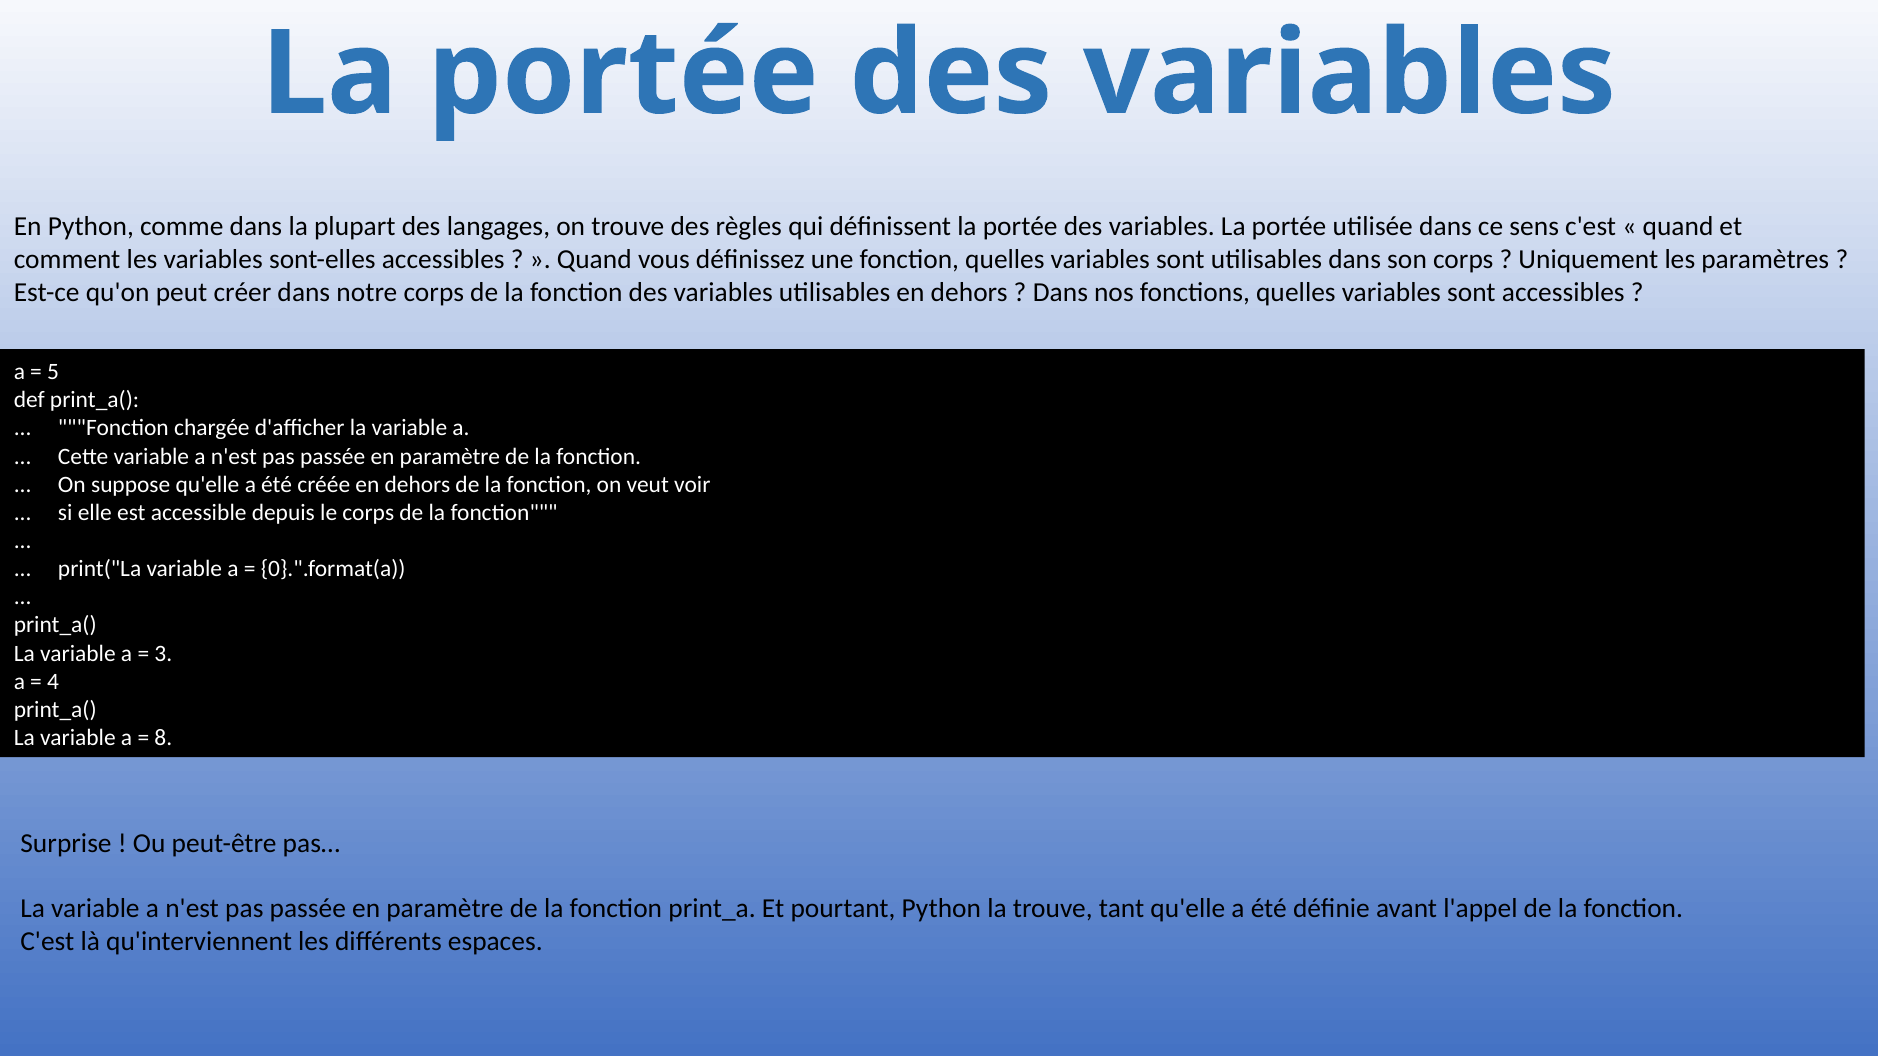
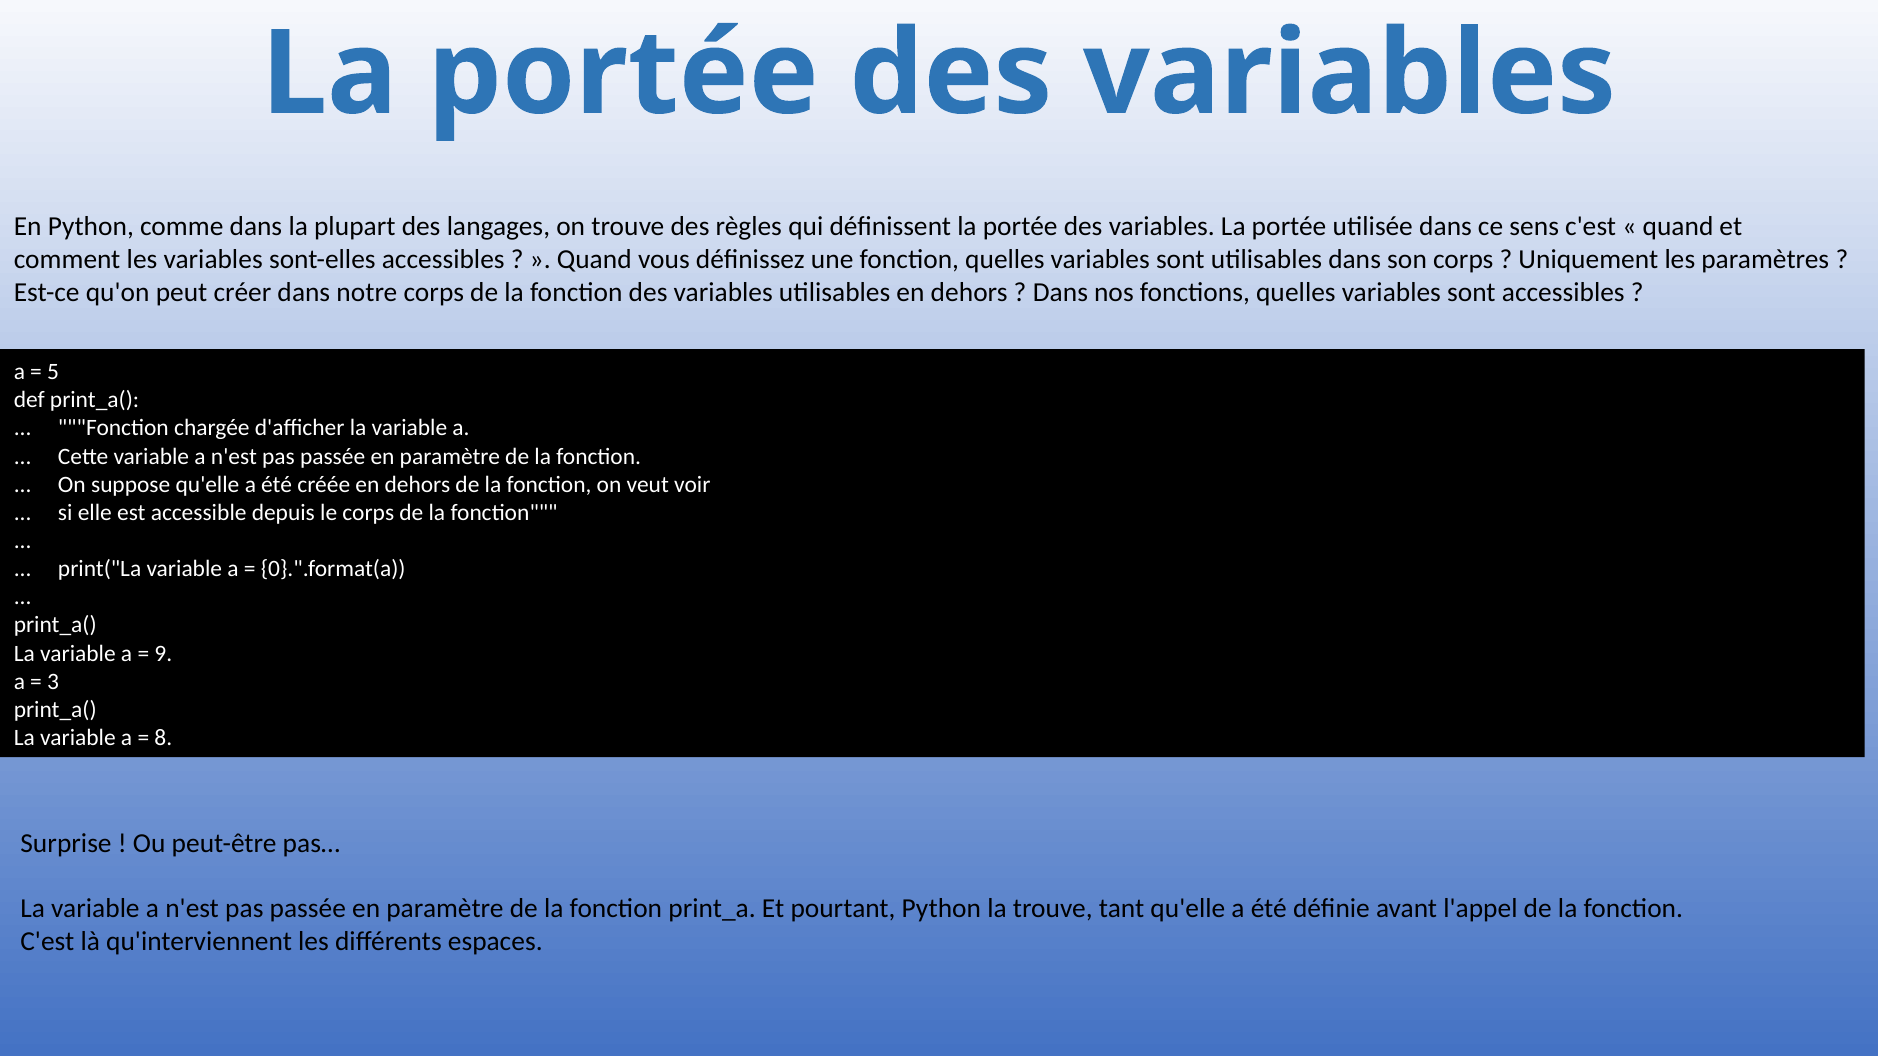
3: 3 -> 9
4: 4 -> 3
